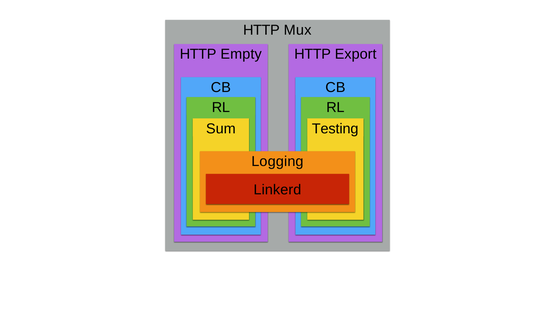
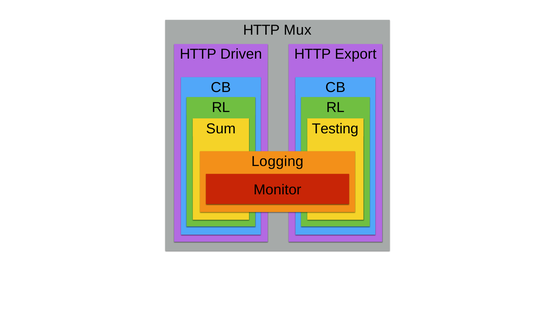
Empty: Empty -> Driven
Linkerd: Linkerd -> Monitor
